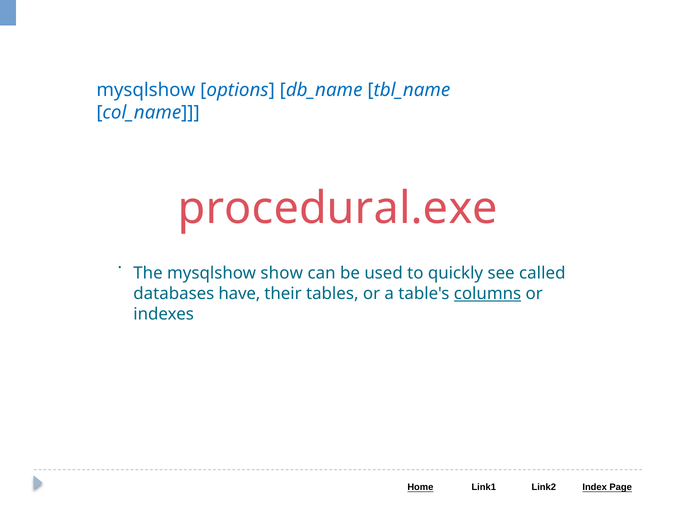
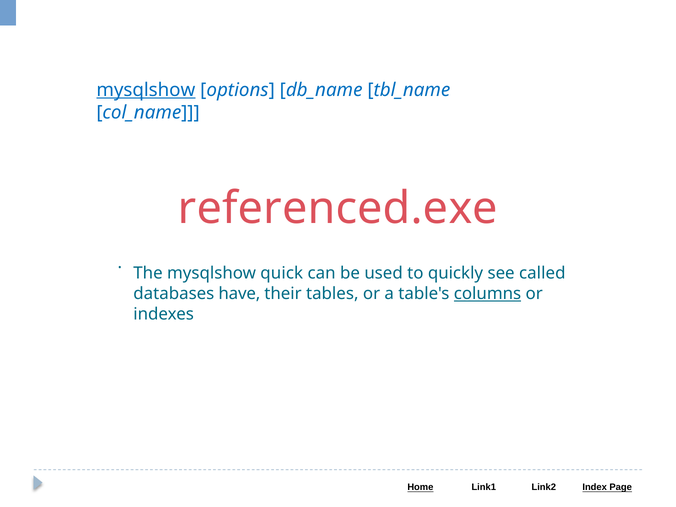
mysqlshow at (146, 90) underline: none -> present
procedural.exe: procedural.exe -> referenced.exe
show: show -> quick
